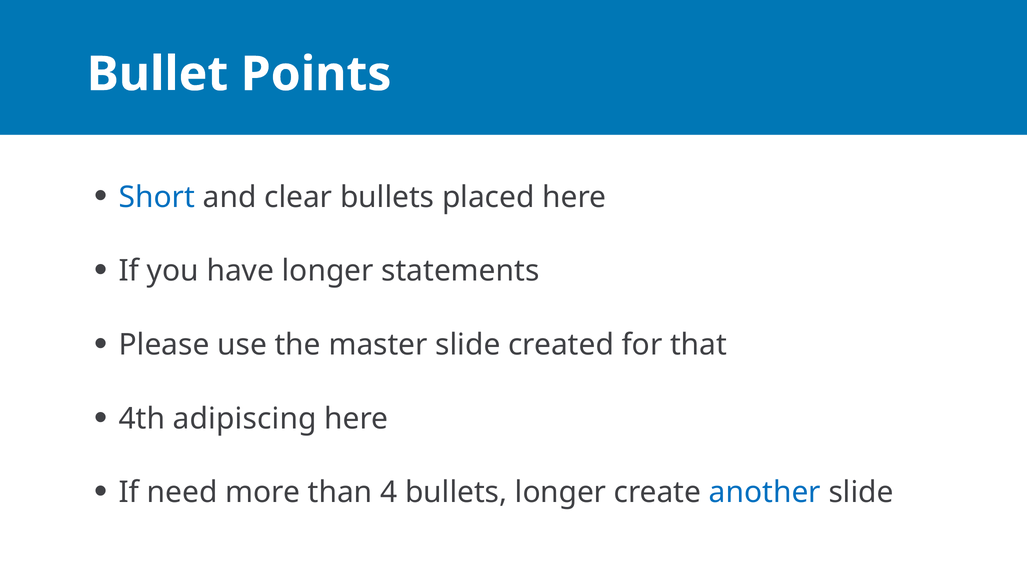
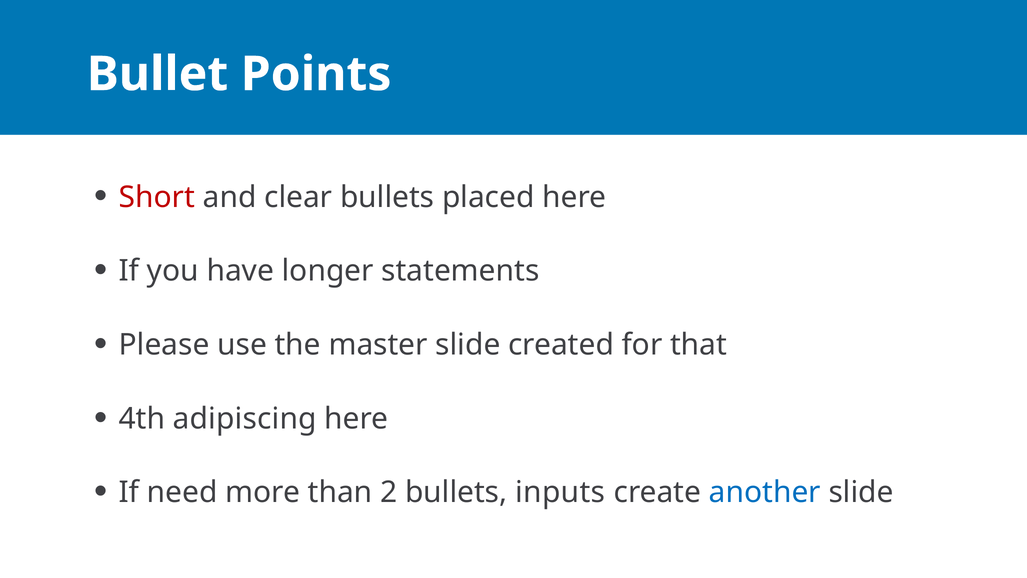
Short colour: blue -> red
4: 4 -> 2
bullets longer: longer -> inputs
